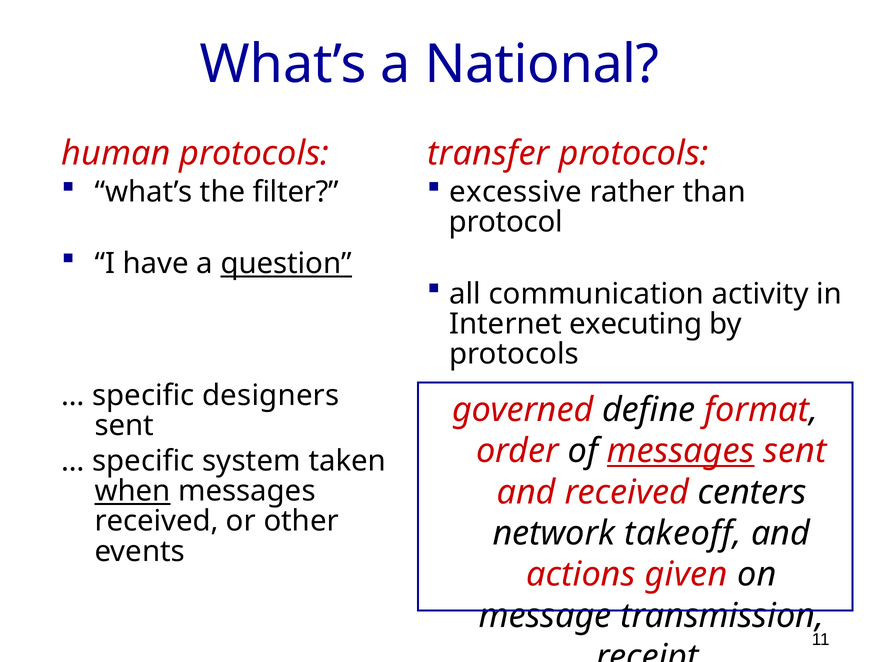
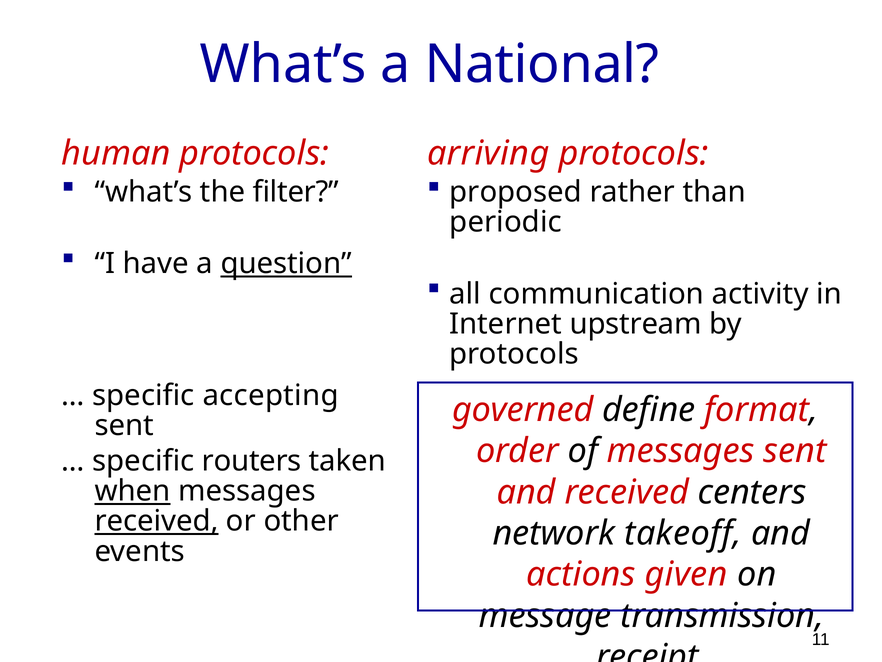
transfer: transfer -> arriving
excessive: excessive -> proposed
protocol: protocol -> periodic
executing: executing -> upstream
designers: designers -> accepting
messages at (681, 451) underline: present -> none
system: system -> routers
received at (157, 521) underline: none -> present
